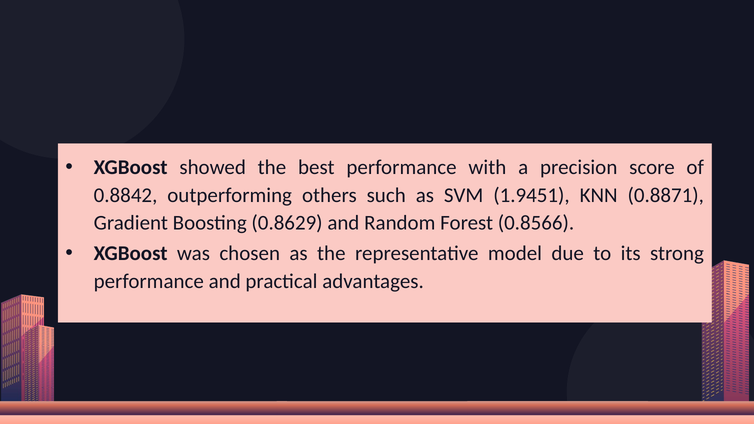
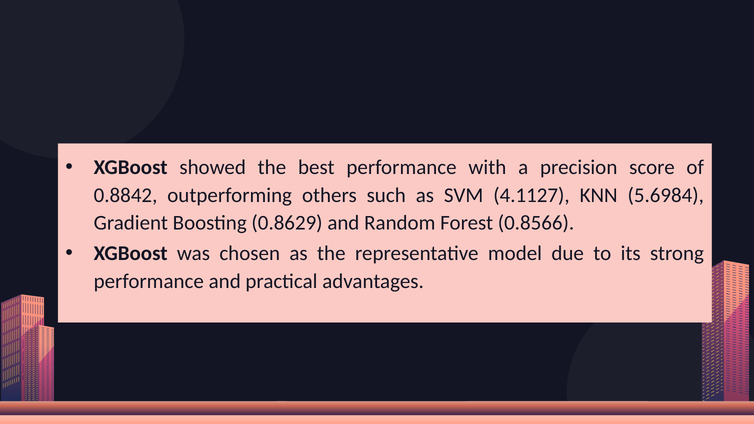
1.9451: 1.9451 -> 4.1127
0.8871: 0.8871 -> 5.6984
